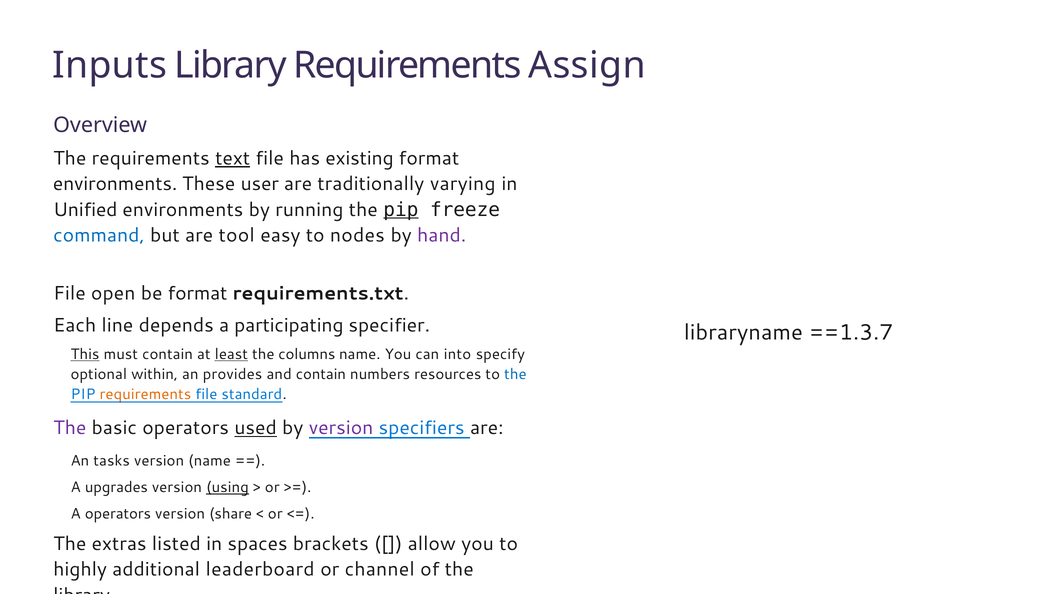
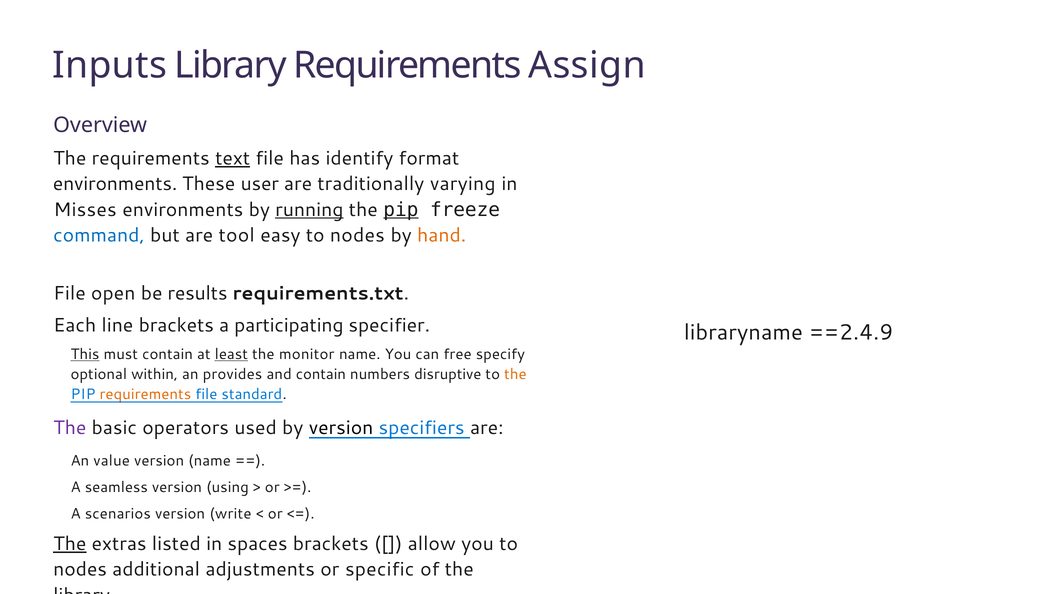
existing: existing -> identify
Unified: Unified -> Misses
running underline: none -> present
hand colour: purple -> orange
be format: format -> results
line depends: depends -> brackets
==1.3.7: ==1.3.7 -> ==2.4.9
columns: columns -> monitor
into: into -> free
resources: resources -> disruptive
the at (515, 374) colour: blue -> orange
used underline: present -> none
version at (341, 428) colour: purple -> black
tasks: tasks -> value
upgrades: upgrades -> seamless
using underline: present -> none
A operators: operators -> scenarios
share: share -> write
The at (70, 544) underline: none -> present
highly at (80, 570): highly -> nodes
leaderboard: leaderboard -> adjustments
channel: channel -> specific
